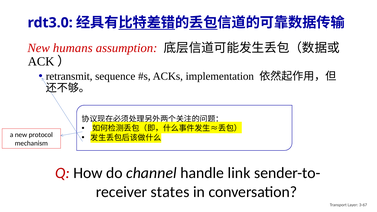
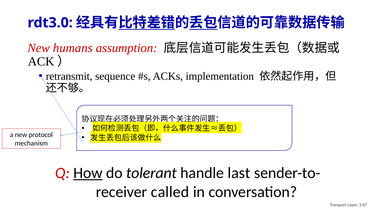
How underline: none -> present
channel: channel -> tolerant
link: link -> last
states: states -> called
